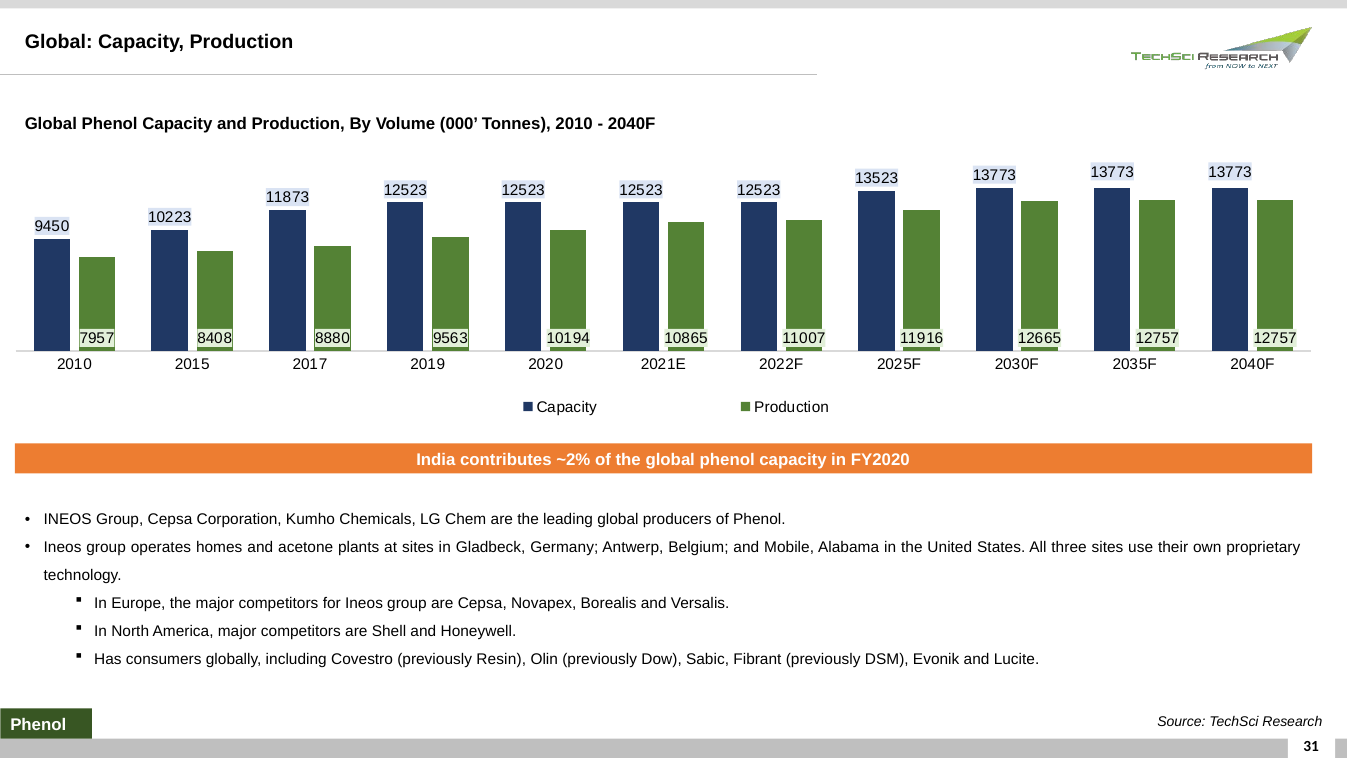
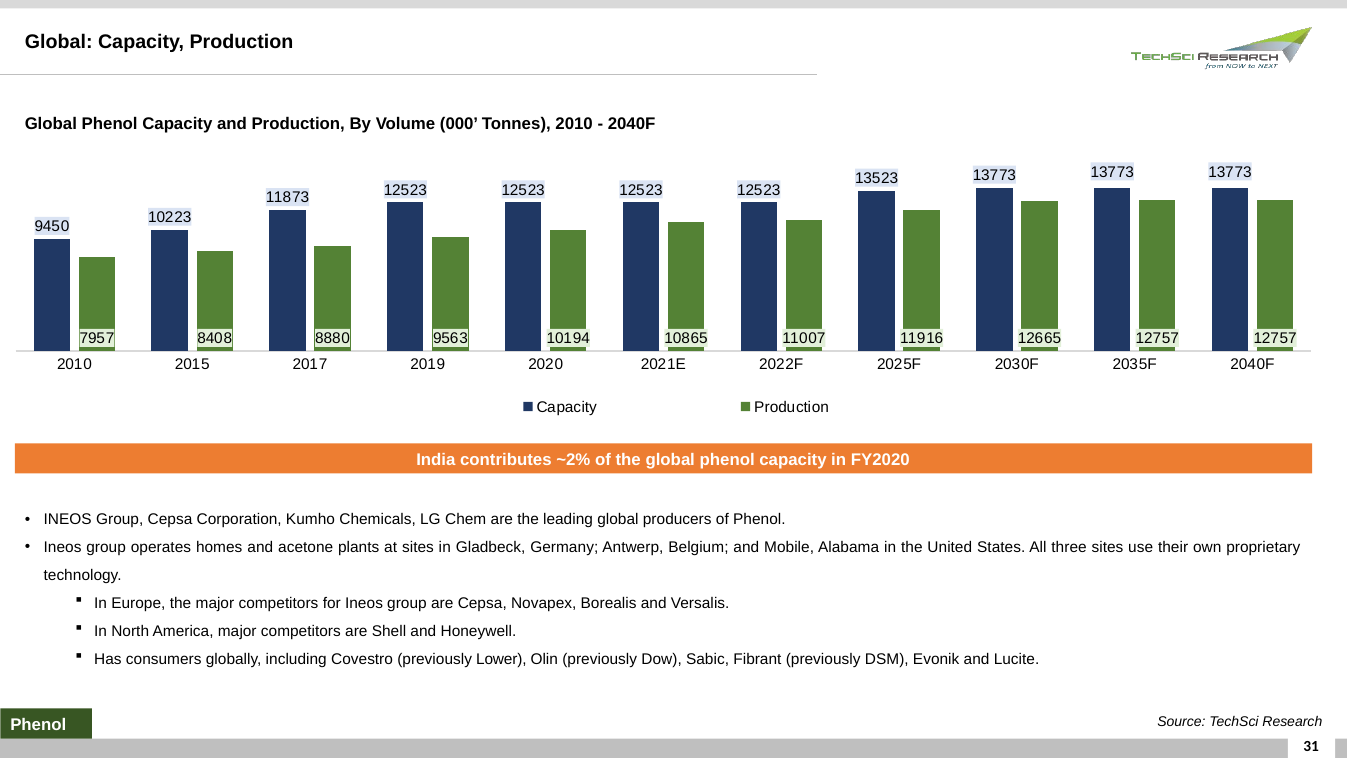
Resin: Resin -> Lower
